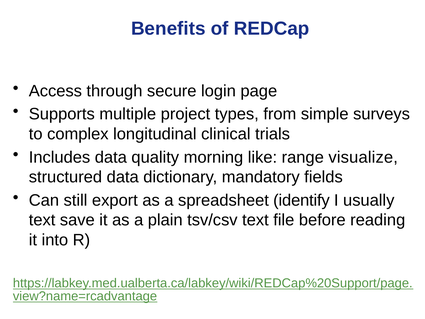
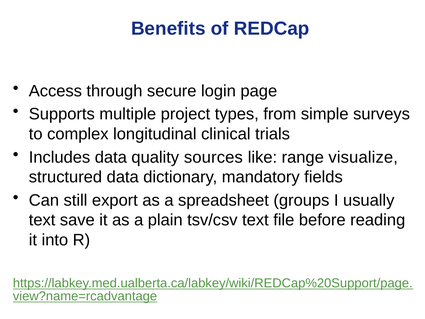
morning: morning -> sources
identify: identify -> groups
